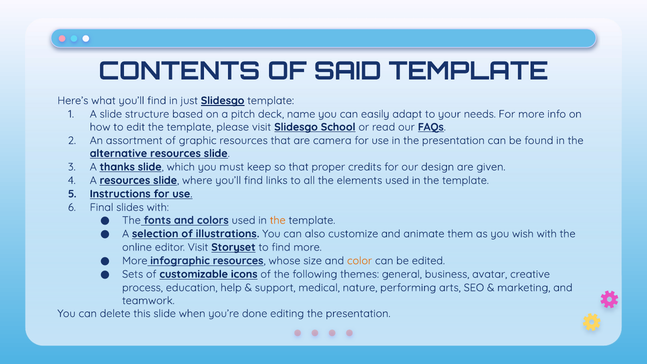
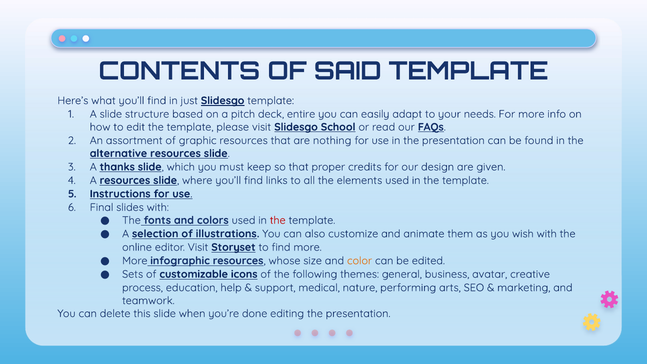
name: name -> entire
camera: camera -> nothing
the at (278, 220) colour: orange -> red
